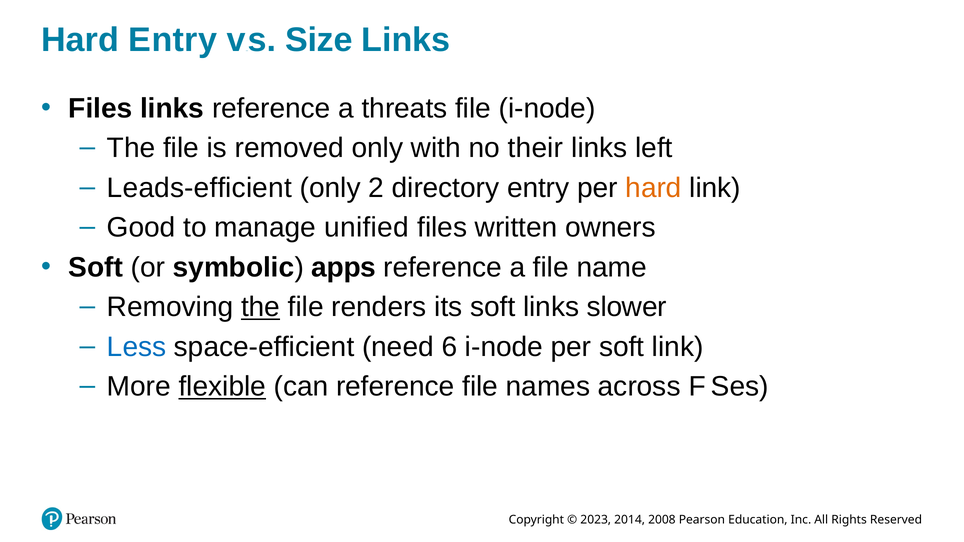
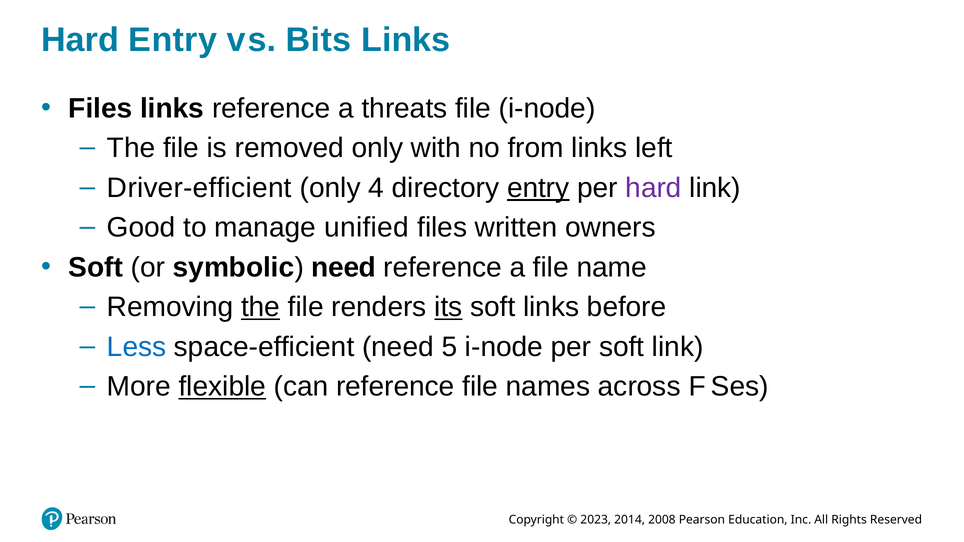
Size: Size -> Bits
their: their -> from
Leads-efficient: Leads-efficient -> Driver-efficient
2: 2 -> 4
entry at (538, 188) underline: none -> present
hard at (654, 188) colour: orange -> purple
symbolic apps: apps -> need
its underline: none -> present
slower: slower -> before
6: 6 -> 5
